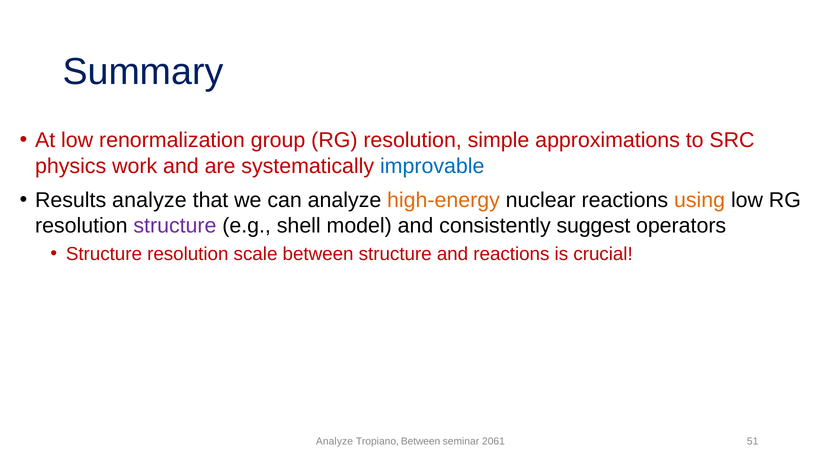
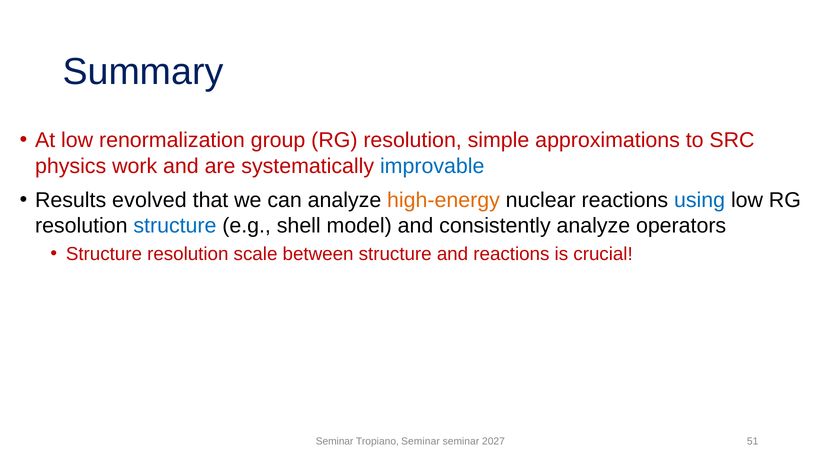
Results analyze: analyze -> evolved
using colour: orange -> blue
structure at (175, 226) colour: purple -> blue
consistently suggest: suggest -> analyze
Analyze at (334, 441): Analyze -> Seminar
Tropiano Between: Between -> Seminar
2061: 2061 -> 2027
